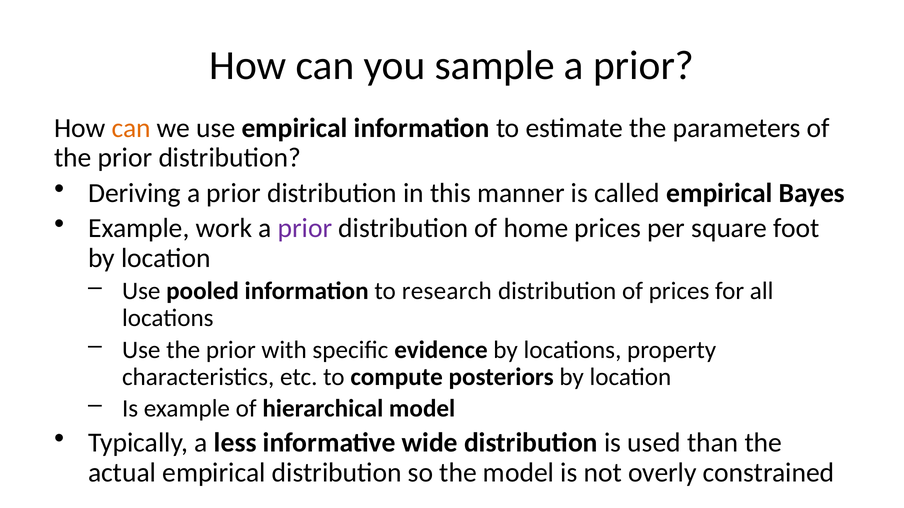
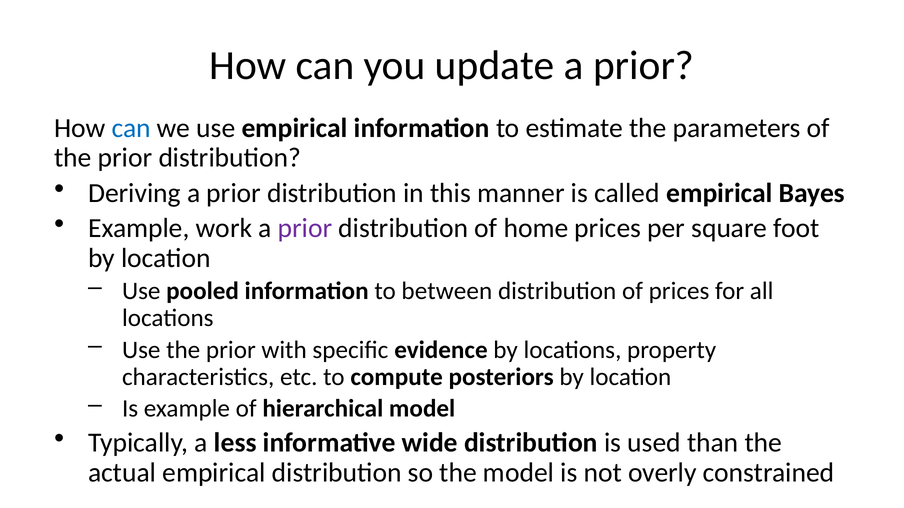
sample: sample -> update
can at (131, 128) colour: orange -> blue
research: research -> between
